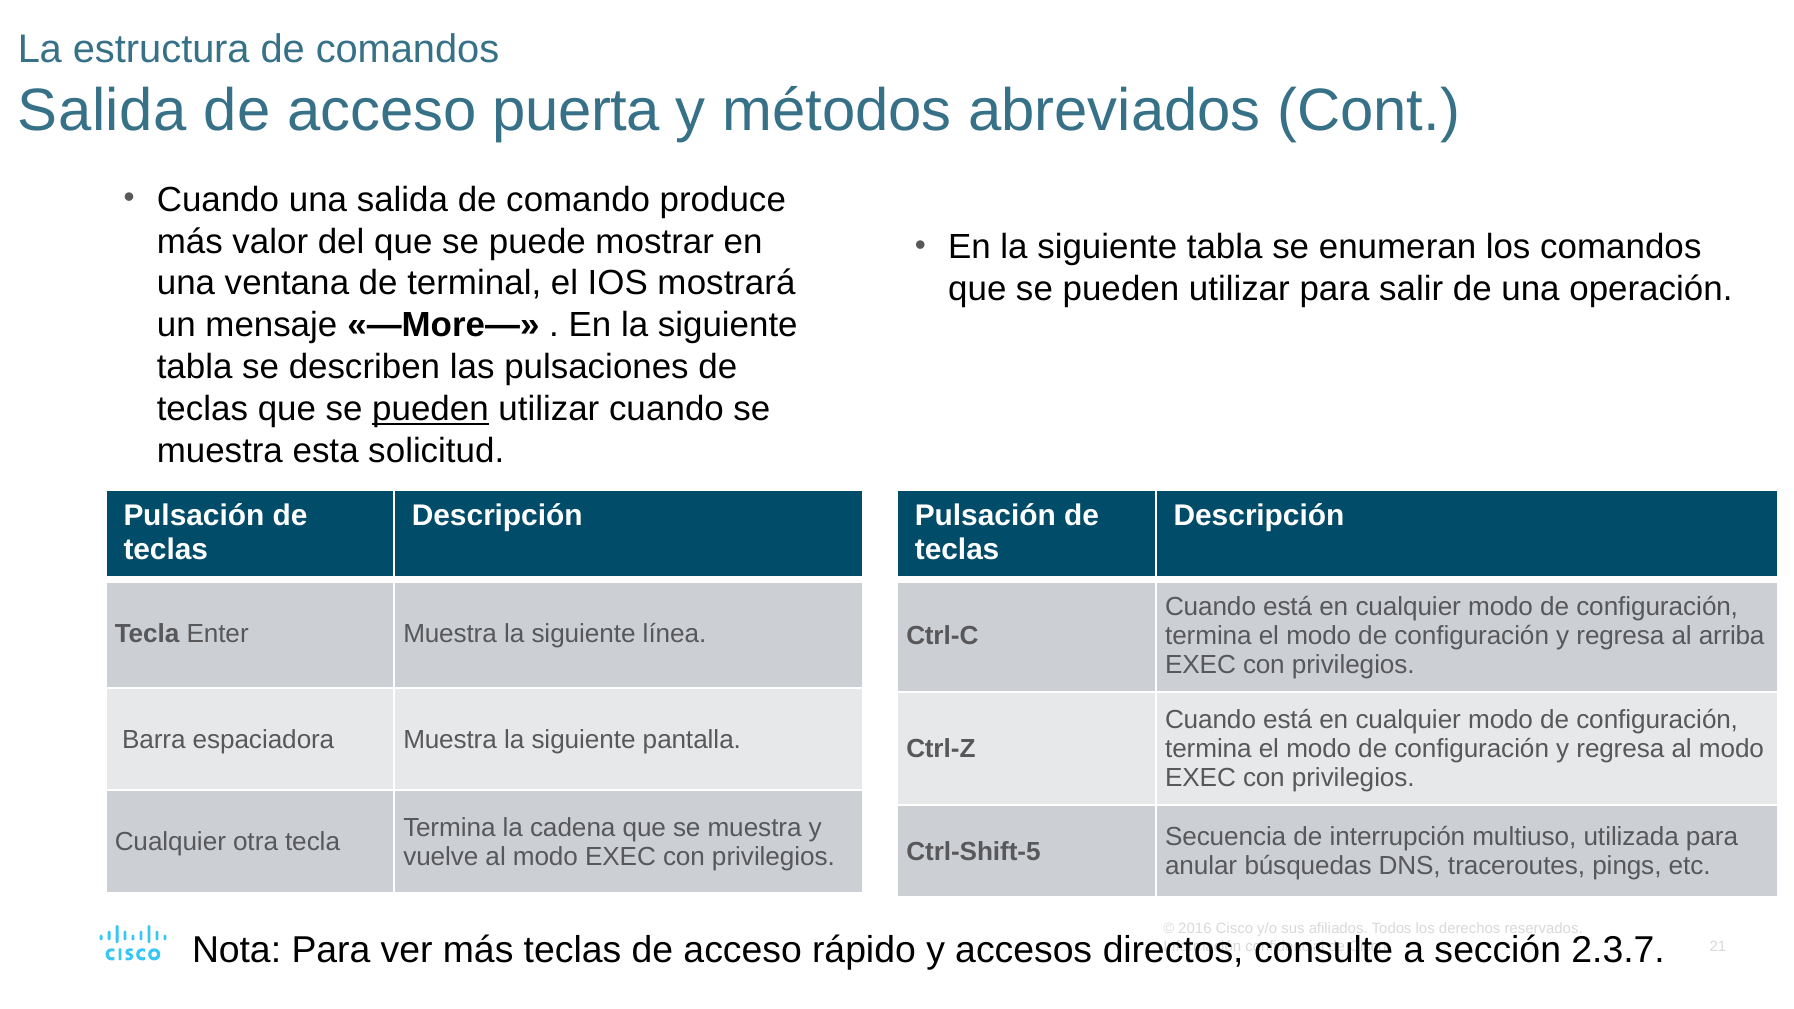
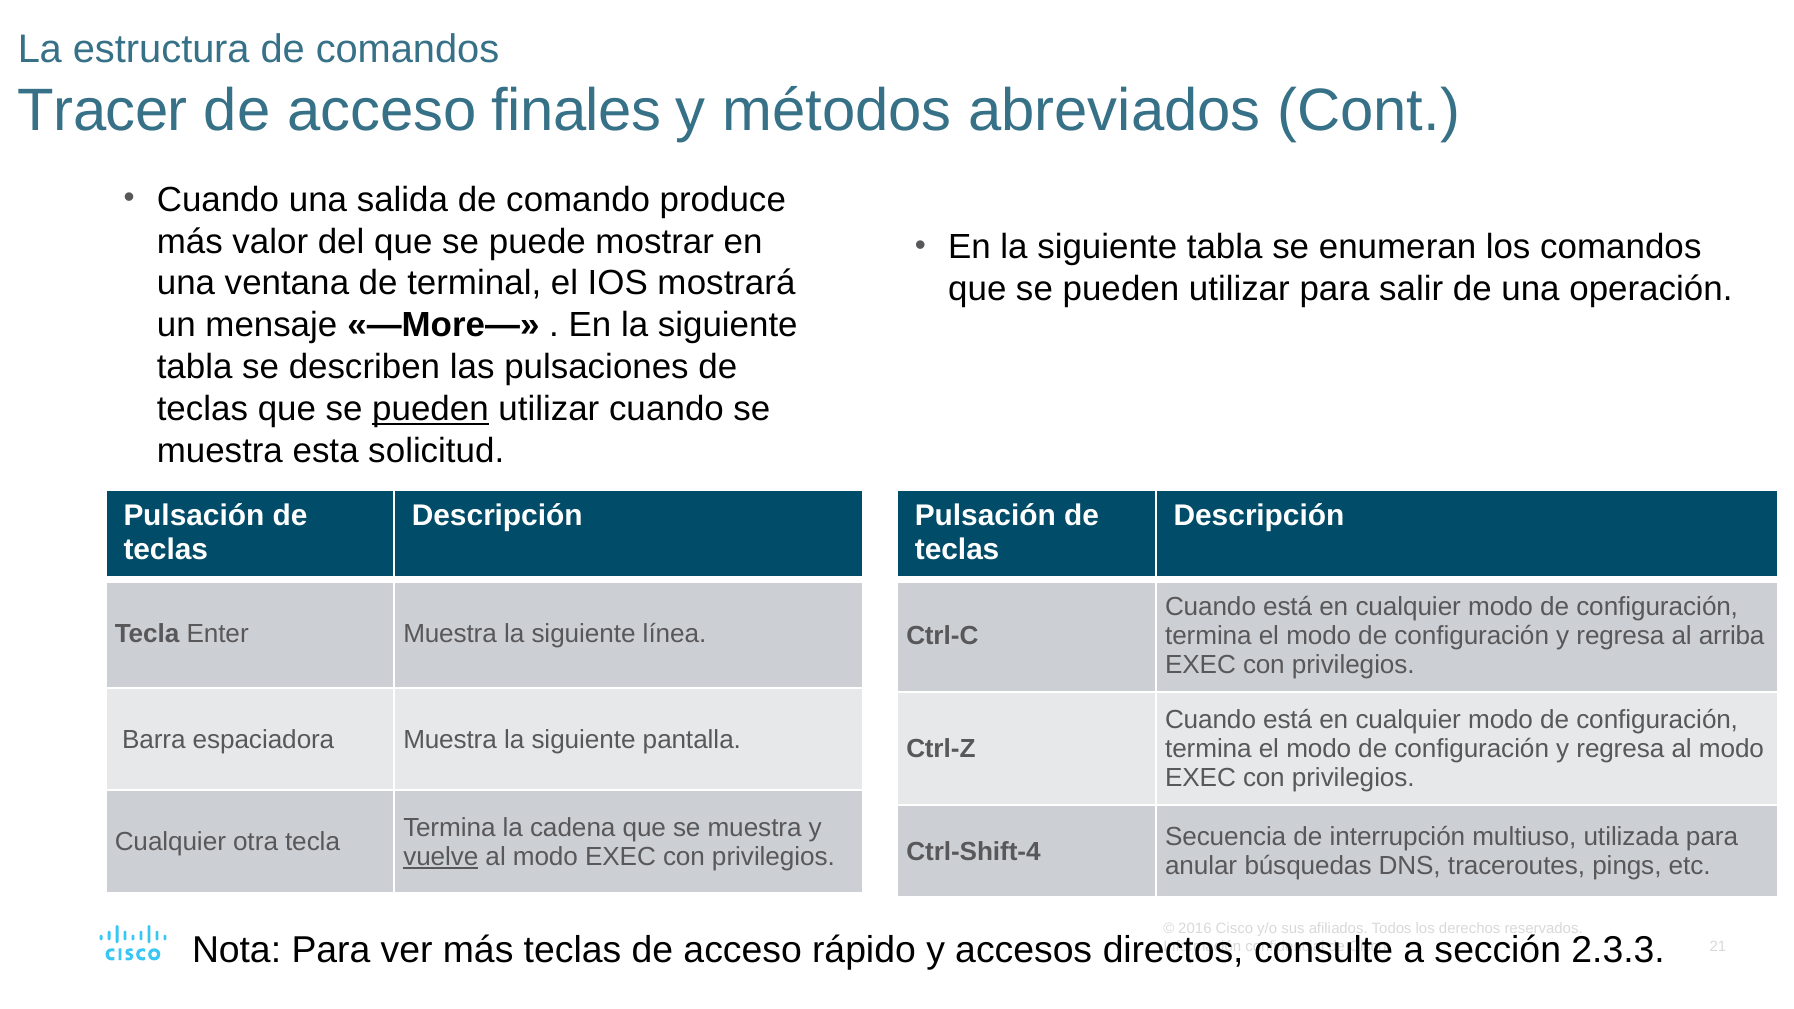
Salida at (102, 111): Salida -> Tracer
puerta: puerta -> finales
Ctrl-Shift-5: Ctrl-Shift-5 -> Ctrl-Shift-4
vuelve underline: none -> present
2.3.7: 2.3.7 -> 2.3.3
